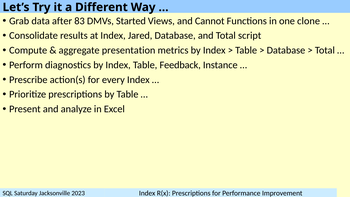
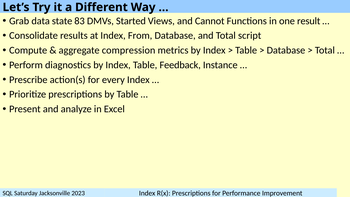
after: after -> state
clone: clone -> result
Jared: Jared -> From
presentation: presentation -> compression
